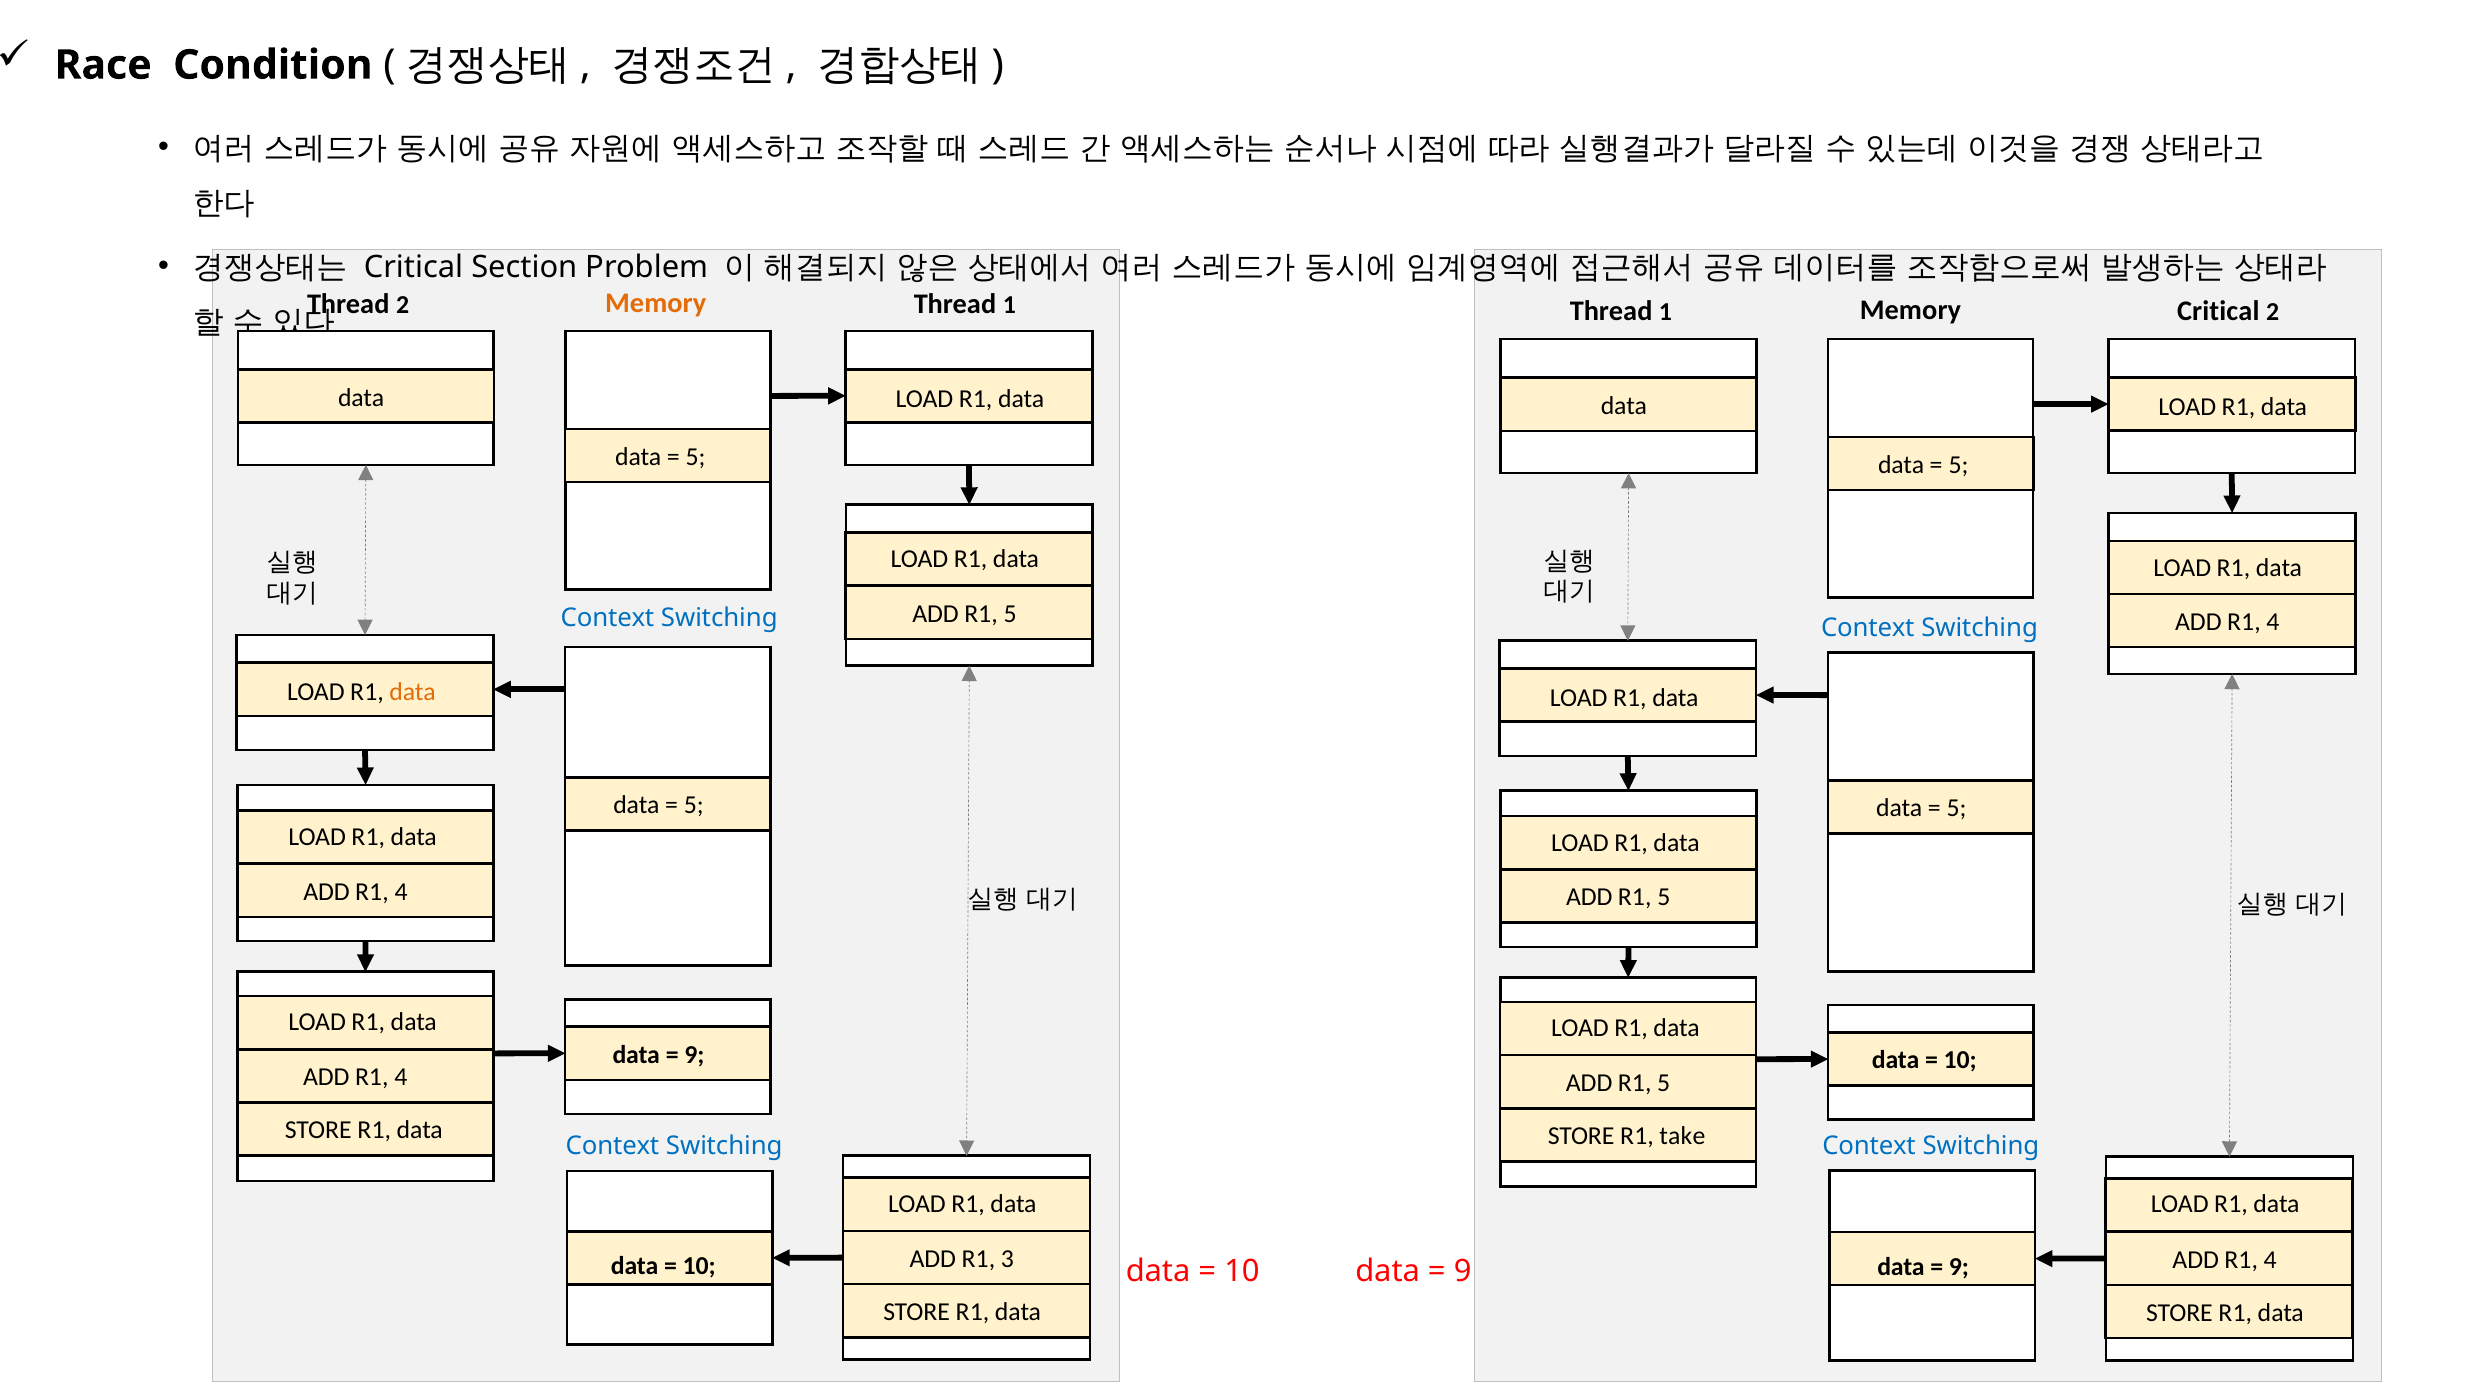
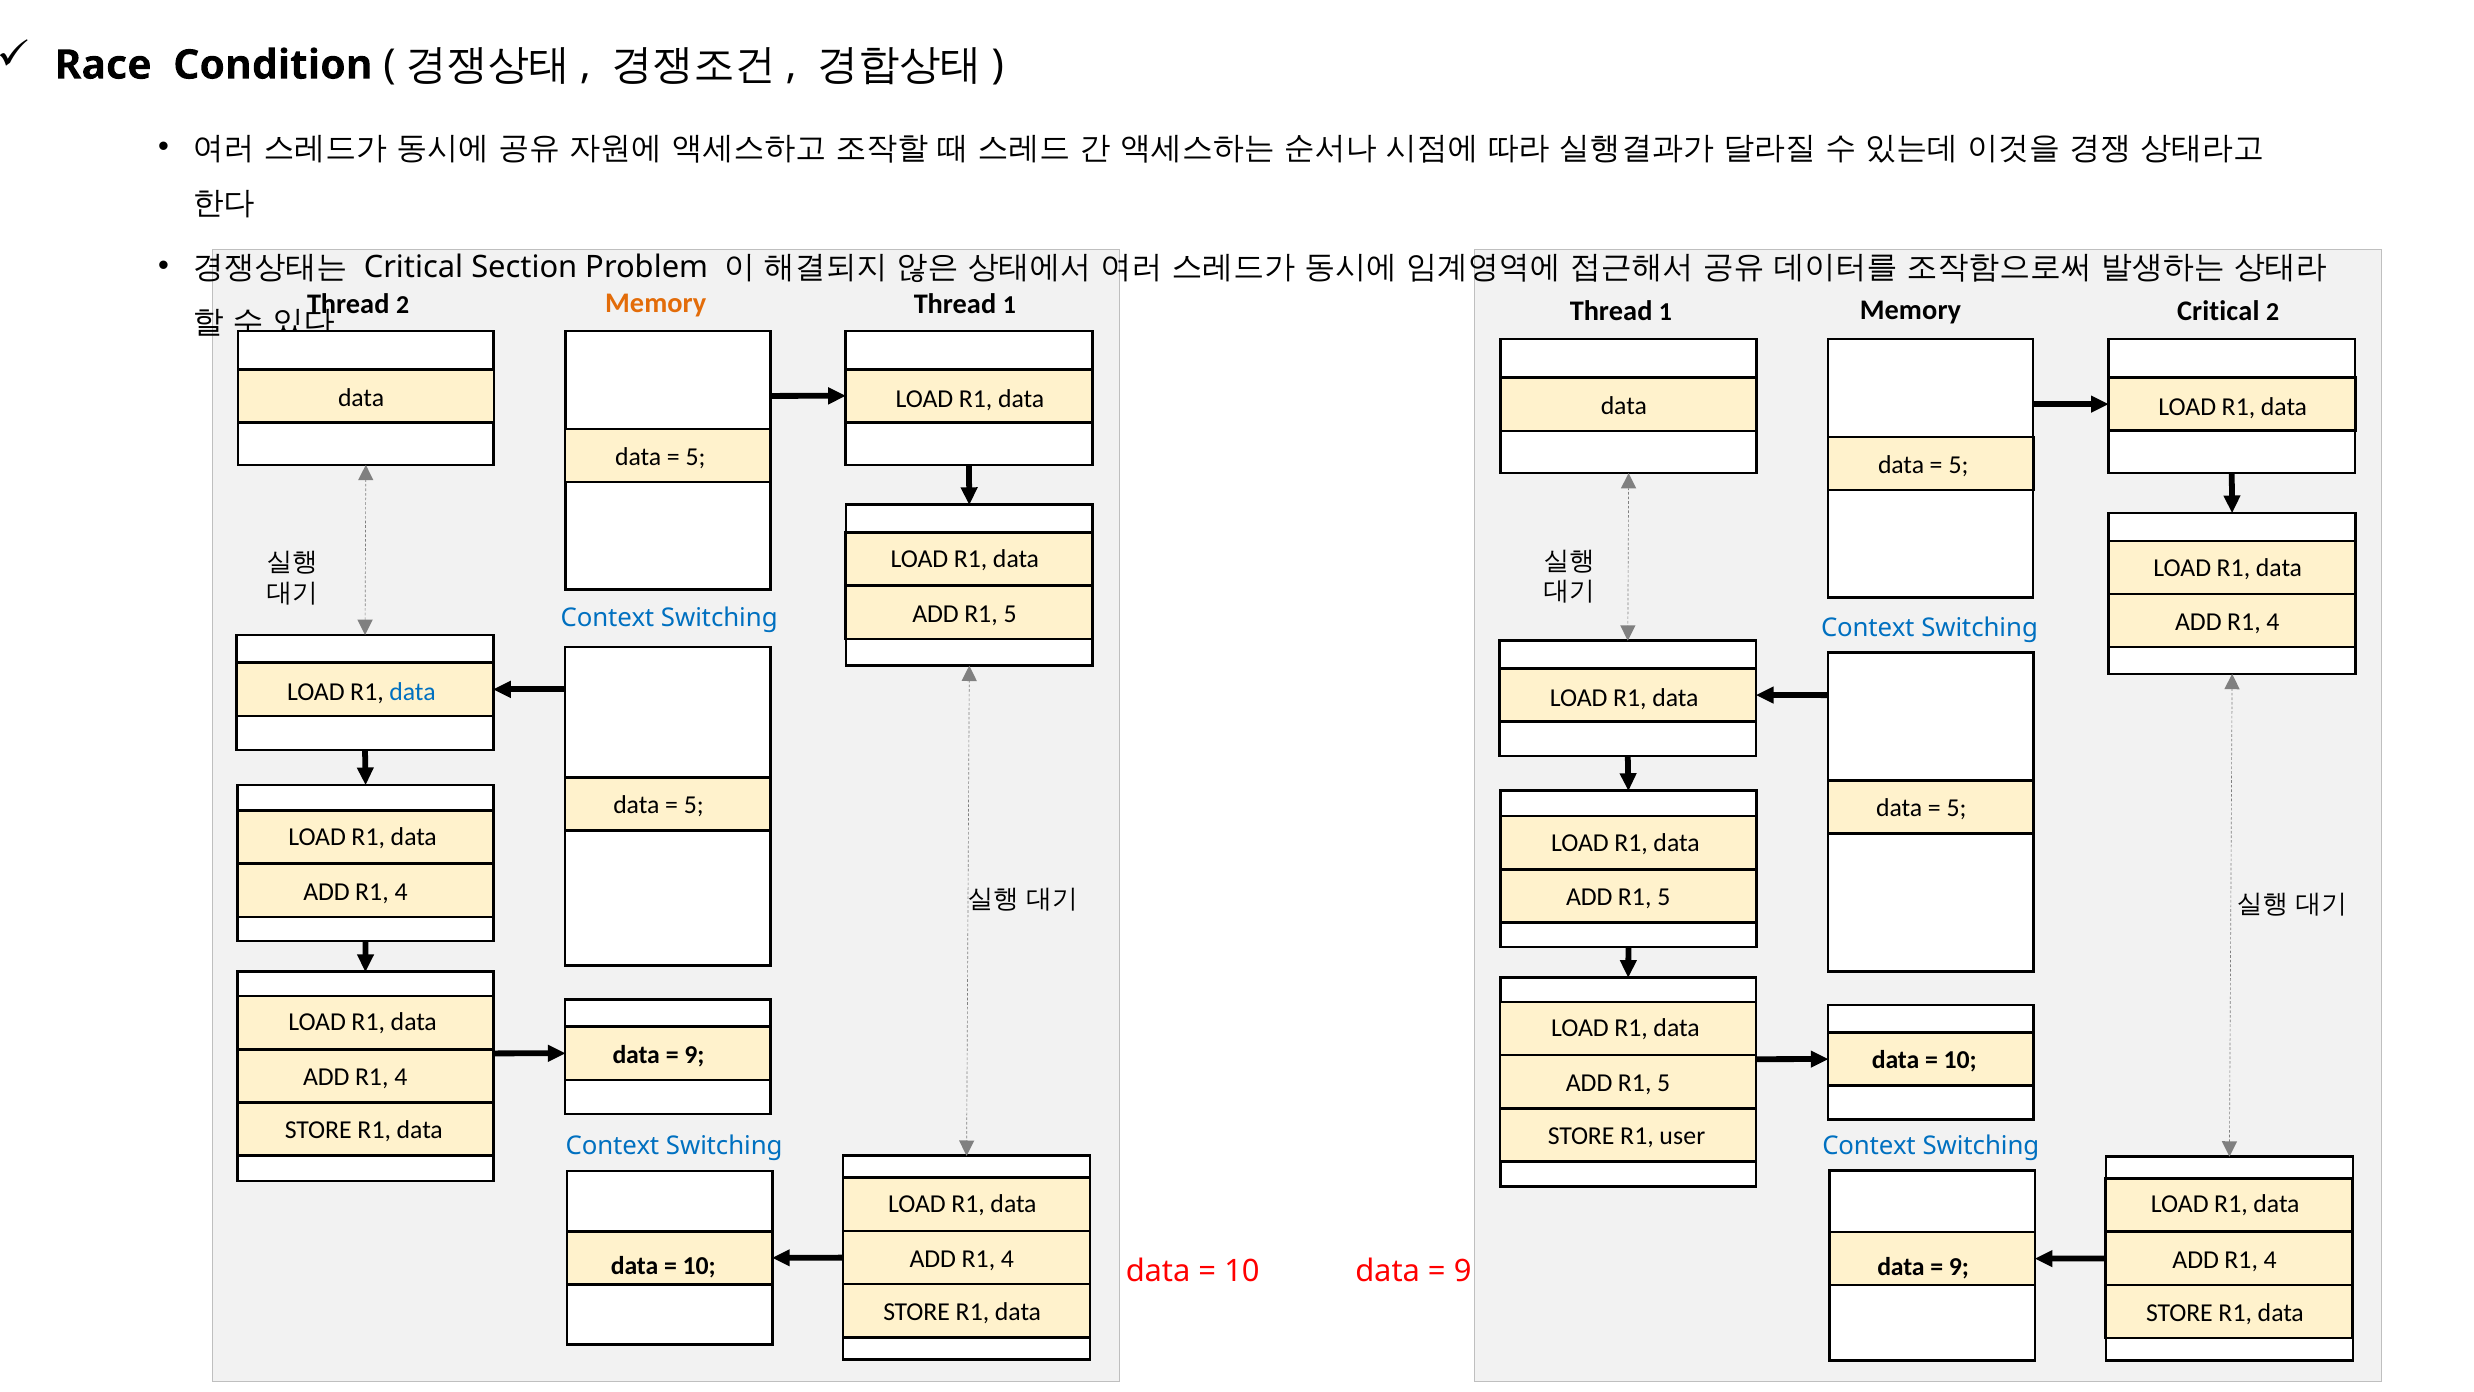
data at (413, 692) colour: orange -> blue
take: take -> user
3 at (1007, 1258): 3 -> 4
